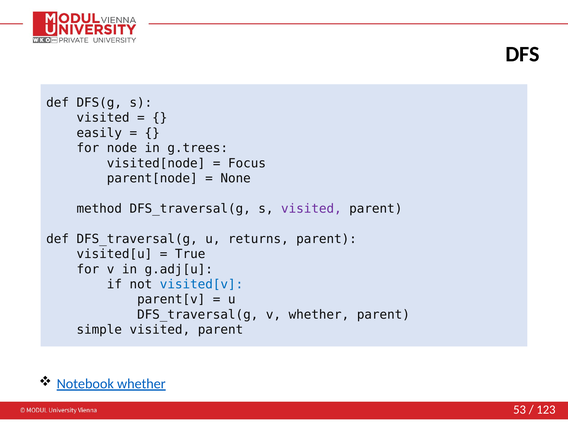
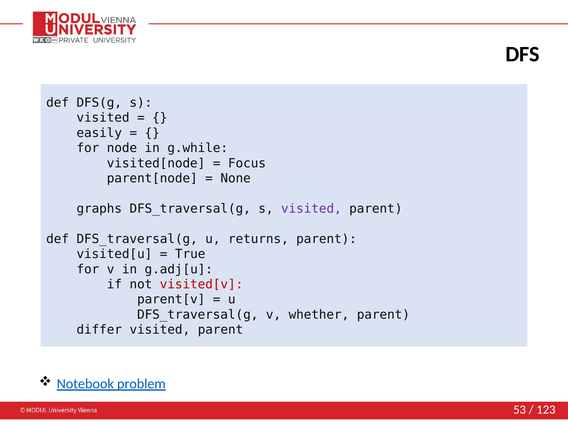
g.trees: g.trees -> g.while
method: method -> graphs
visited[v colour: blue -> red
simple: simple -> differ
Notebook whether: whether -> problem
